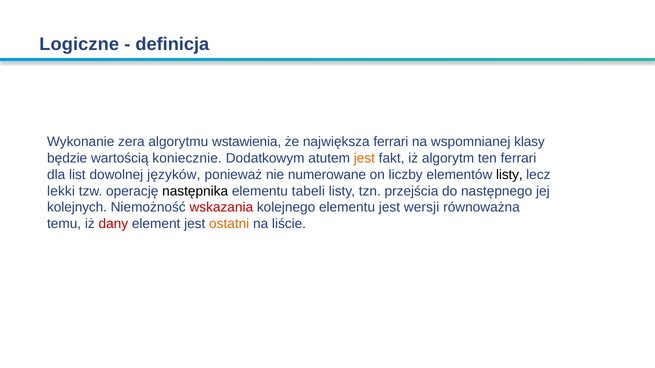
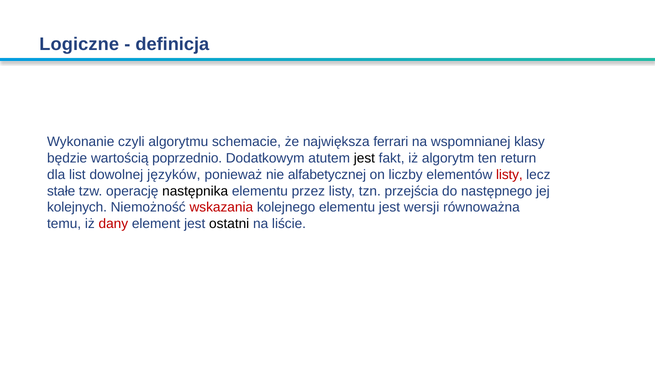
zera: zera -> czyli
wstawienia: wstawienia -> schemacie
koniecznie: koniecznie -> poprzednio
jest at (364, 159) colour: orange -> black
ten ferrari: ferrari -> return
numerowane: numerowane -> alfabetycznej
listy at (509, 175) colour: black -> red
lekki: lekki -> stałe
tabeli: tabeli -> przez
ostatni colour: orange -> black
